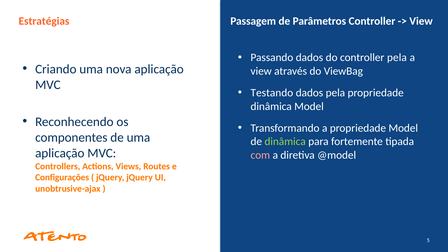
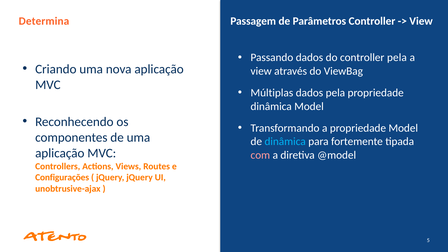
Estratégias: Estratégias -> Determina
Testando: Testando -> Múltiplas
dinâmica at (285, 142) colour: light green -> light blue
